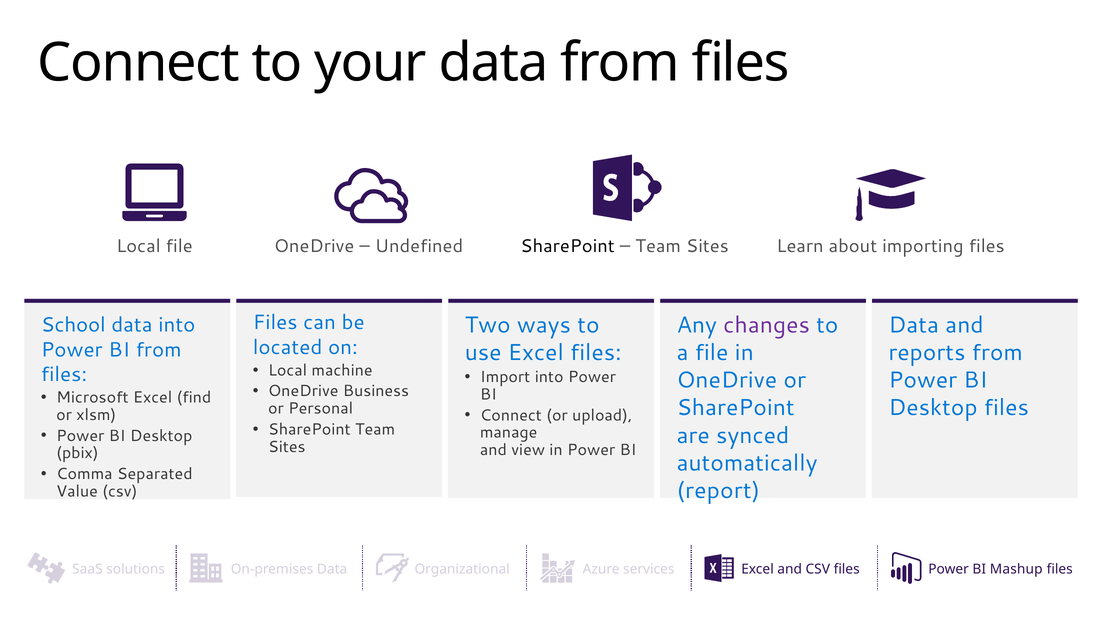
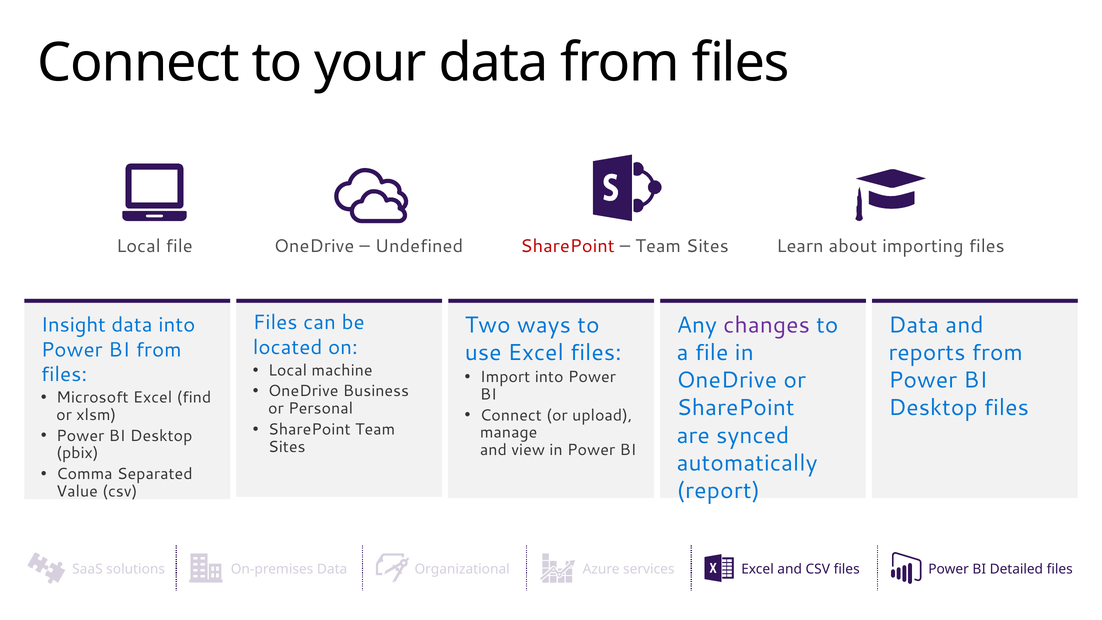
SharePoint at (568, 246) colour: black -> red
School: School -> Insight
Mashup: Mashup -> Detailed
